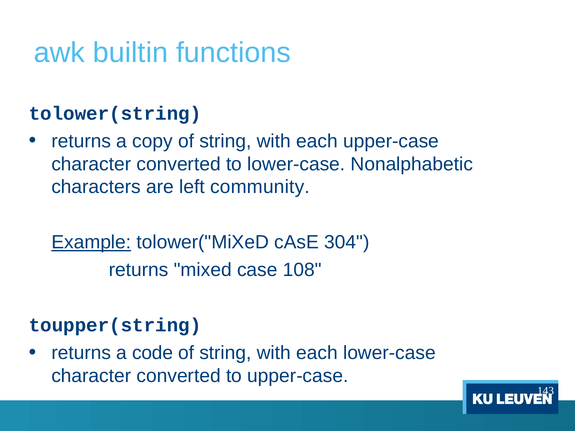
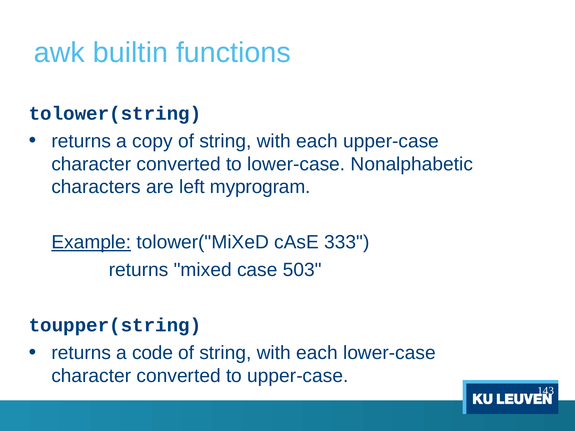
community: community -> myprogram
304: 304 -> 333
108: 108 -> 503
